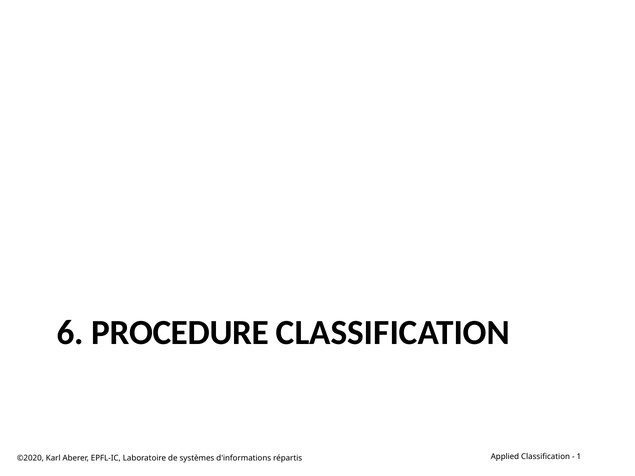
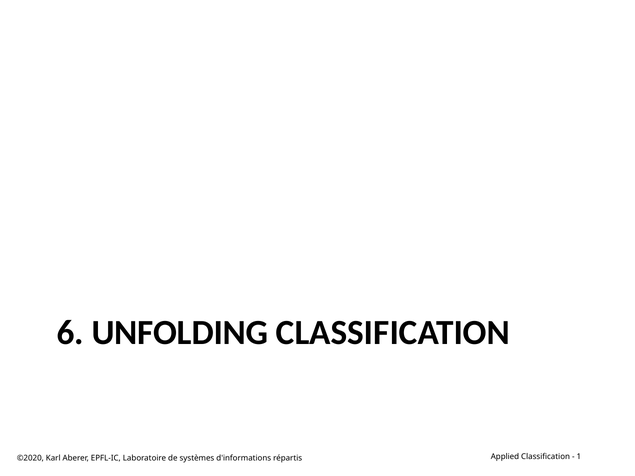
PROCEDURE: PROCEDURE -> UNFOLDING
